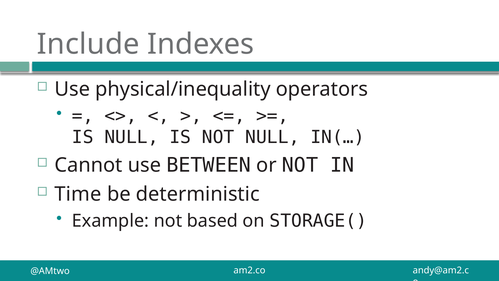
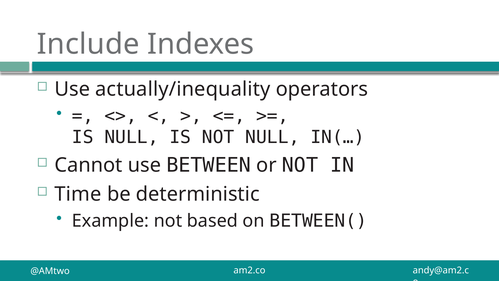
physical/inequality: physical/inequality -> actually/inequality
STORAGE(: STORAGE( -> BETWEEN(
